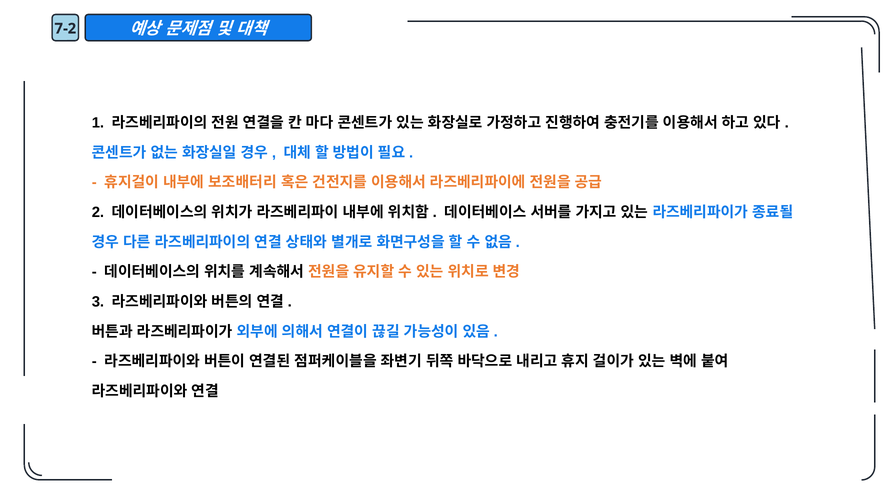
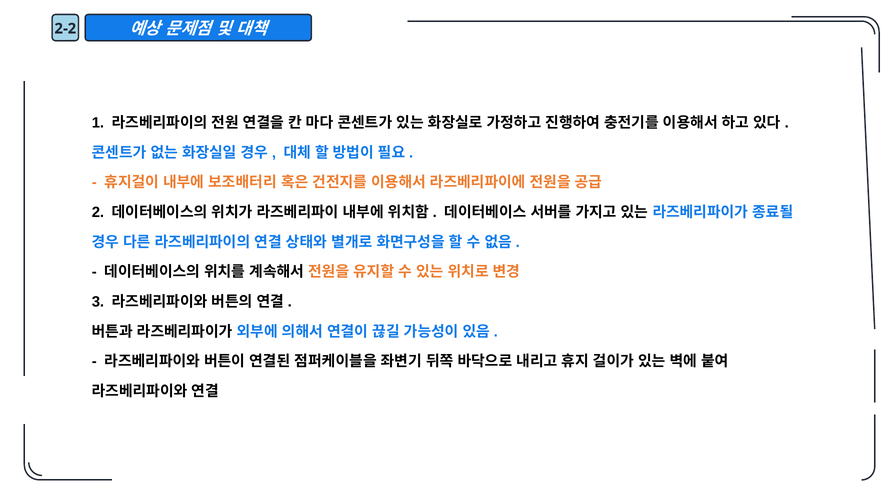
7-2: 7-2 -> 2-2
